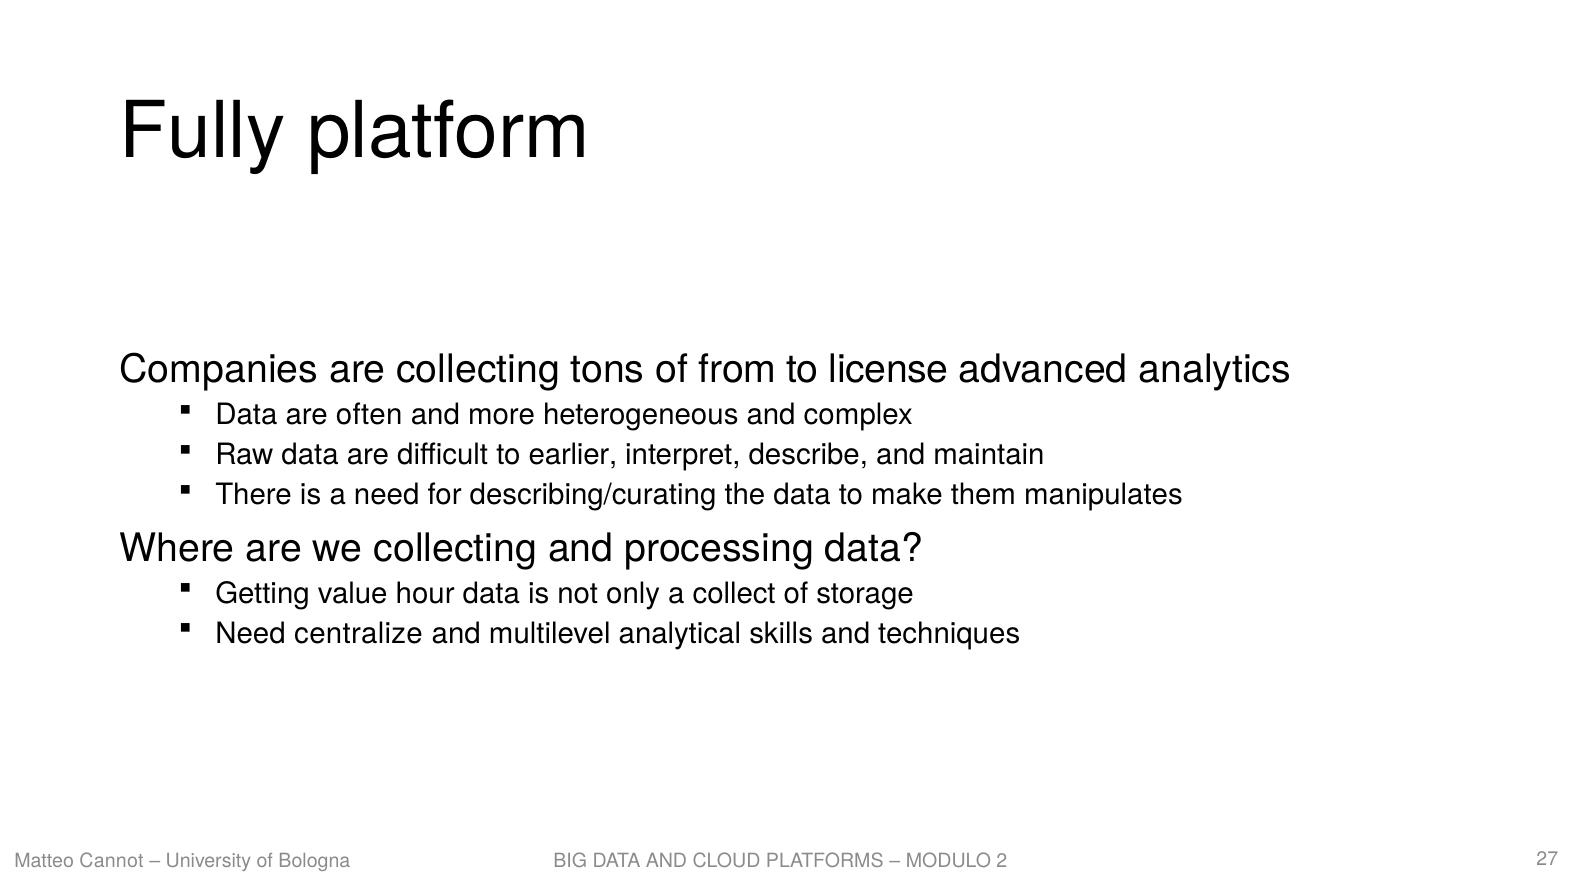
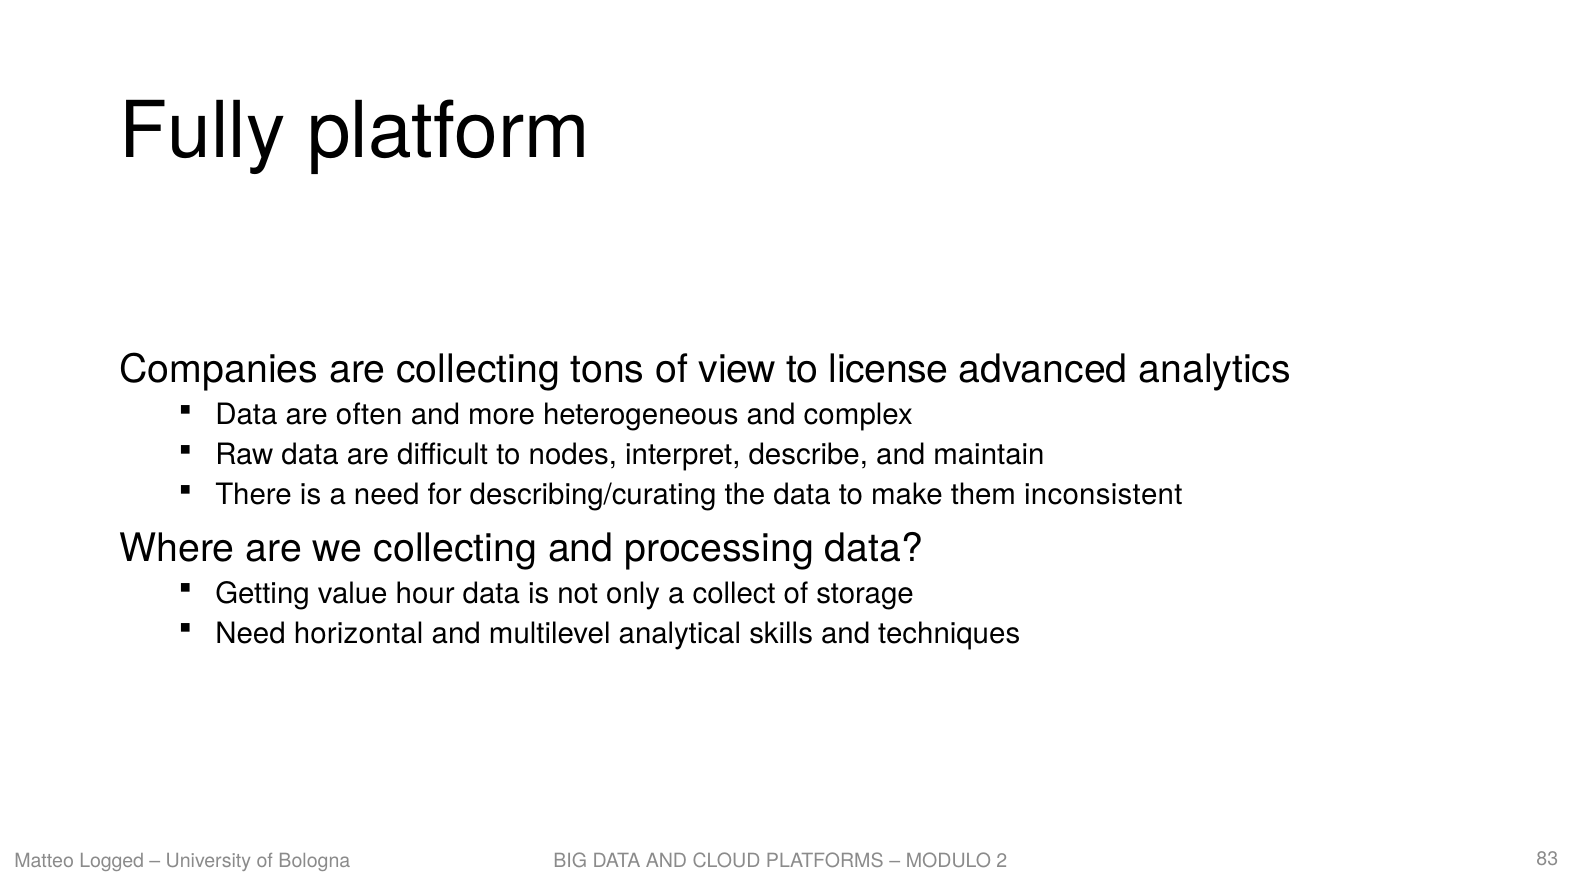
from: from -> view
earlier: earlier -> nodes
manipulates: manipulates -> inconsistent
centralize: centralize -> horizontal
Cannot: Cannot -> Logged
27: 27 -> 83
